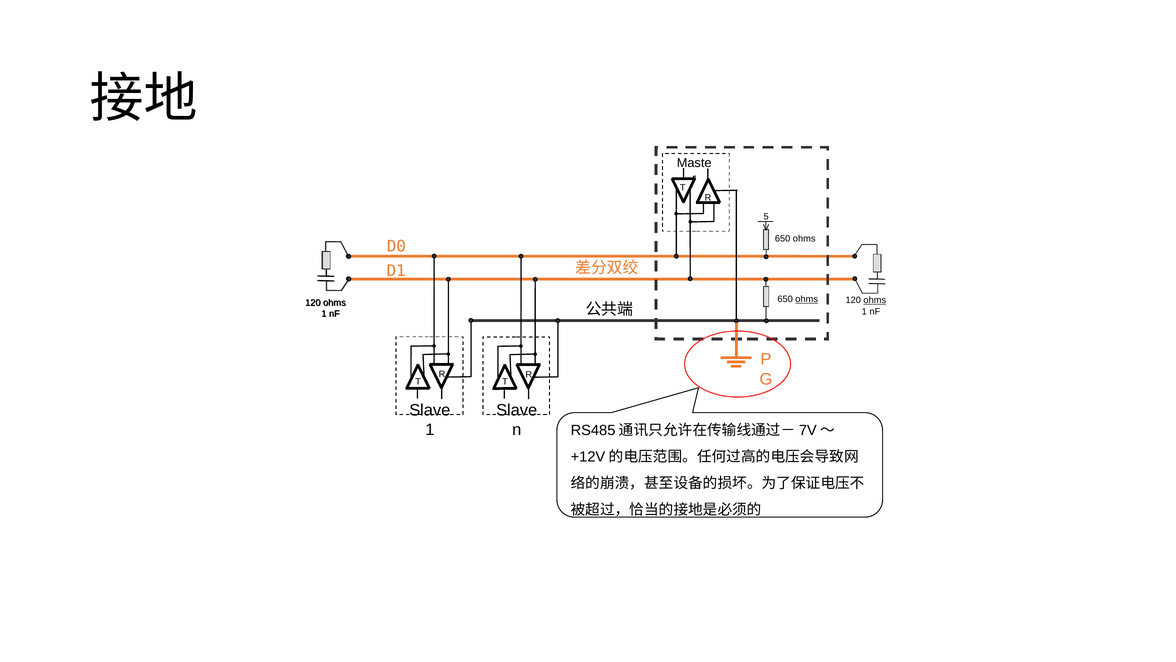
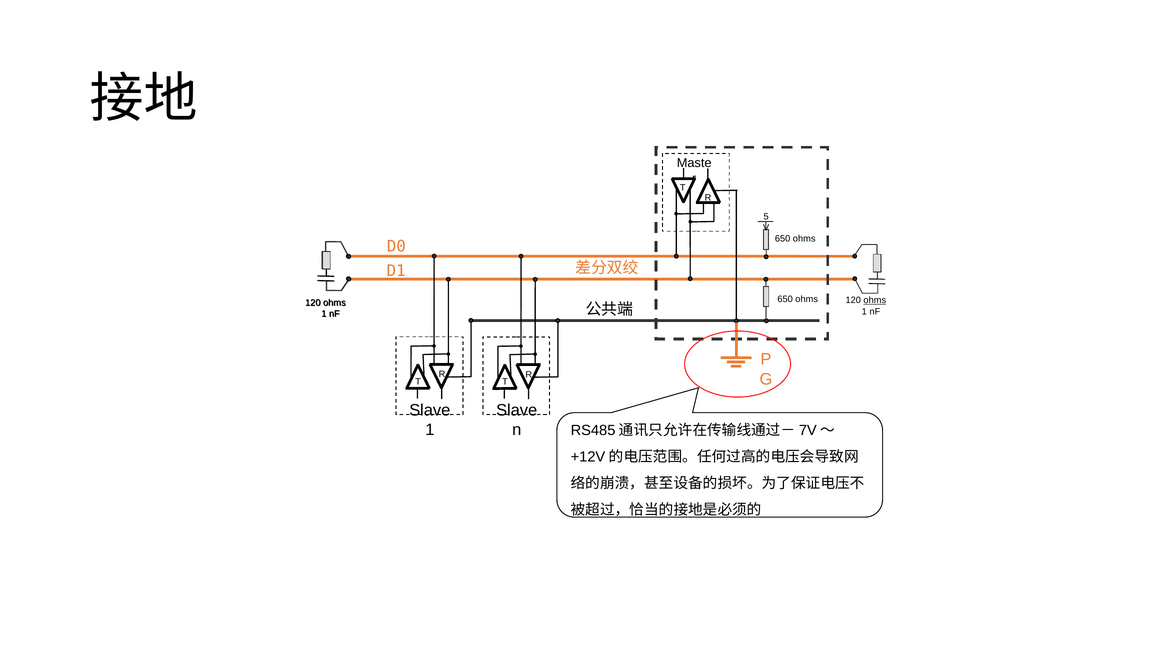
ohms at (807, 299) underline: present -> none
